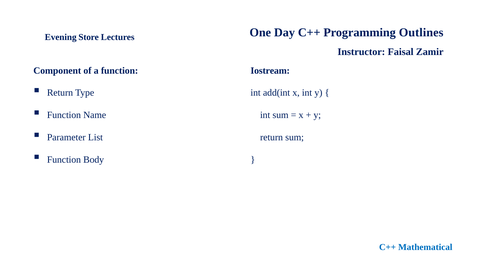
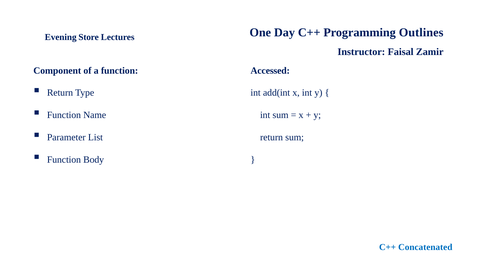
Iostream: Iostream -> Accessed
Mathematical: Mathematical -> Concatenated
